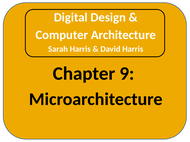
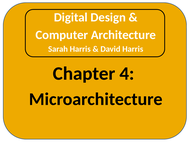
9: 9 -> 4
